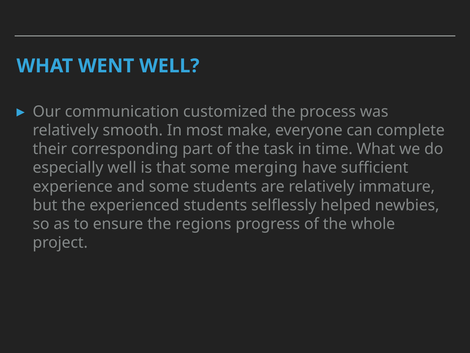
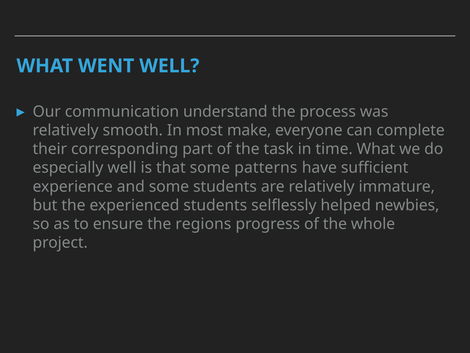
customized: customized -> understand
merging: merging -> patterns
